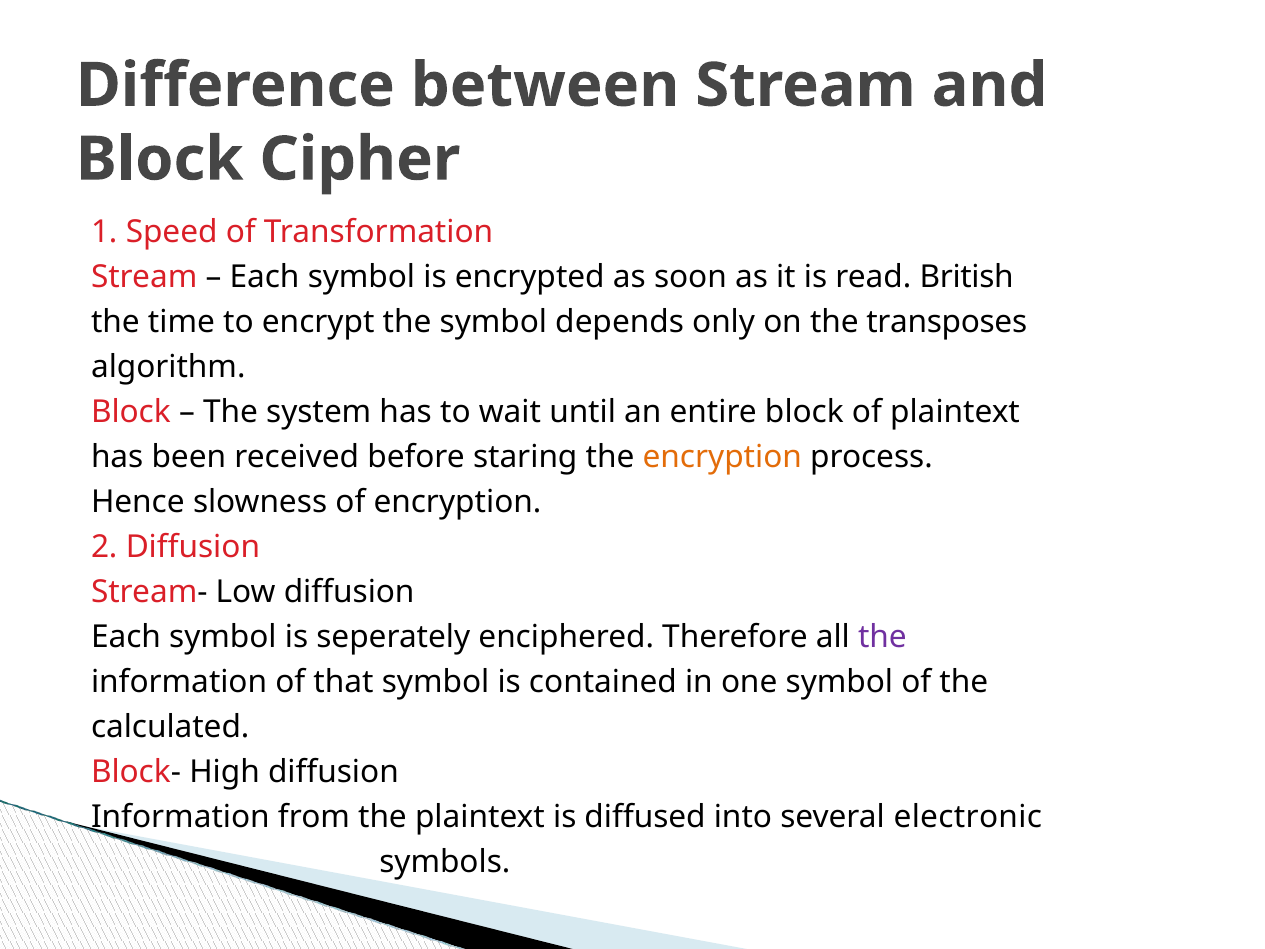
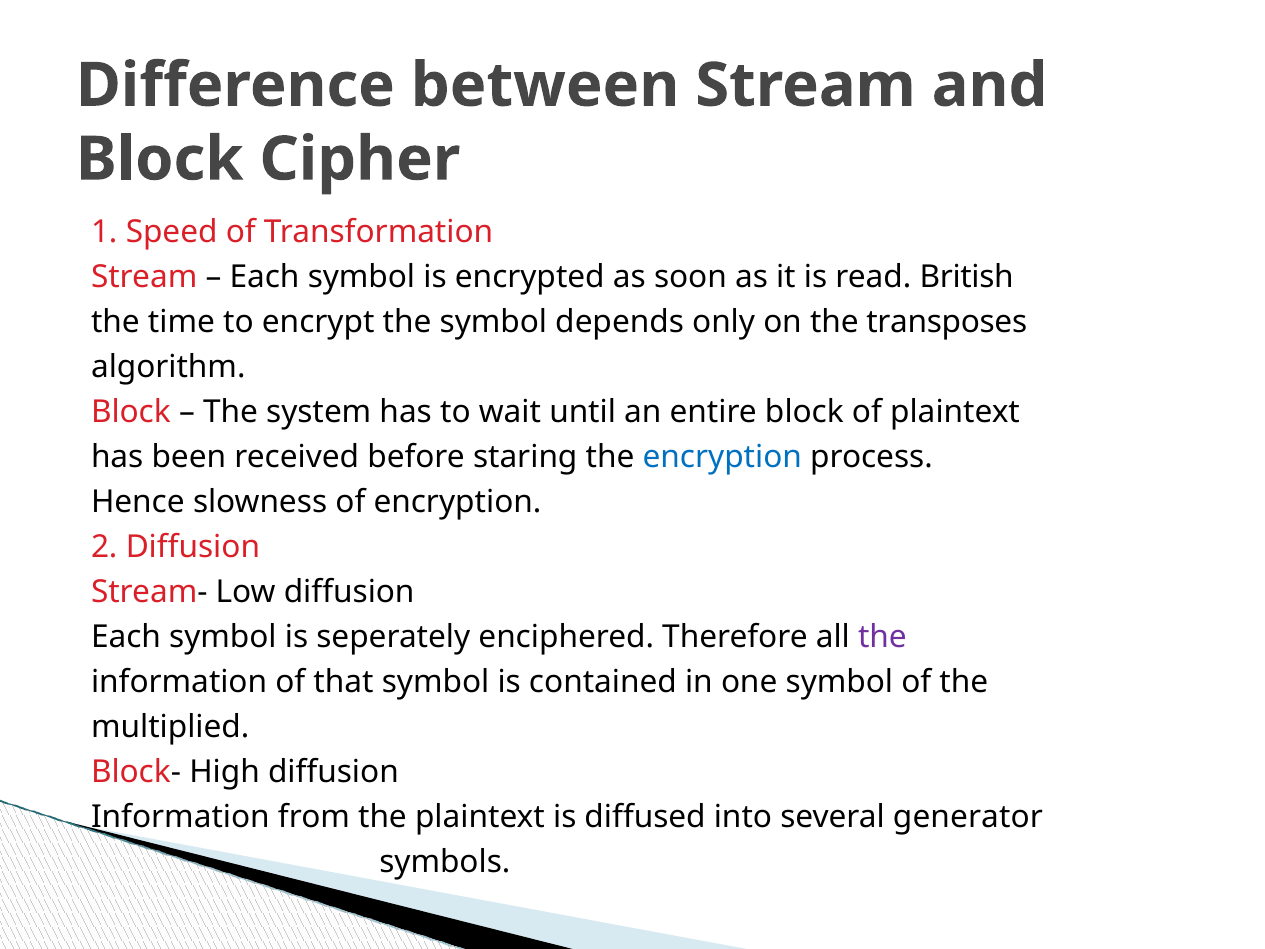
encryption at (722, 457) colour: orange -> blue
calculated: calculated -> multiplied
electronic: electronic -> generator
